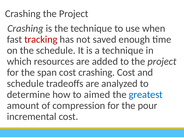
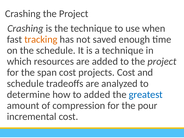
tracking colour: red -> orange
cost crashing: crashing -> projects
to aimed: aimed -> added
